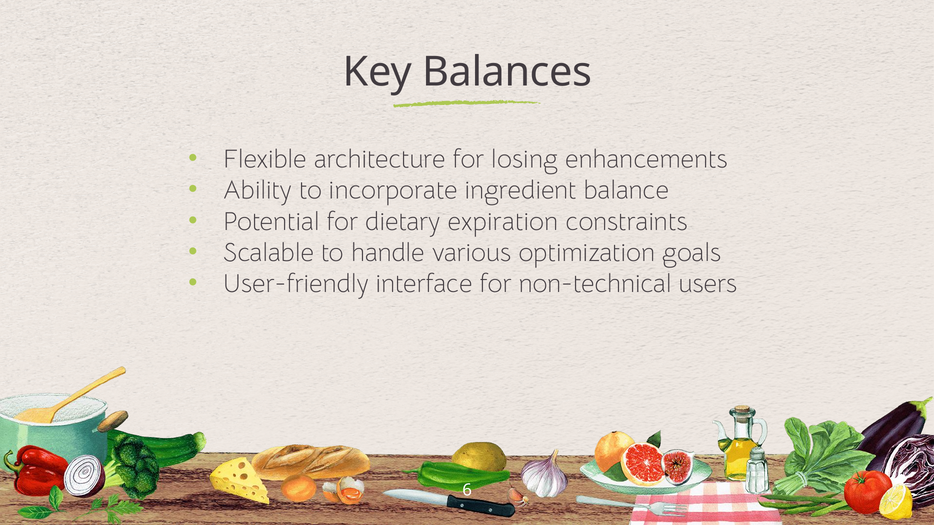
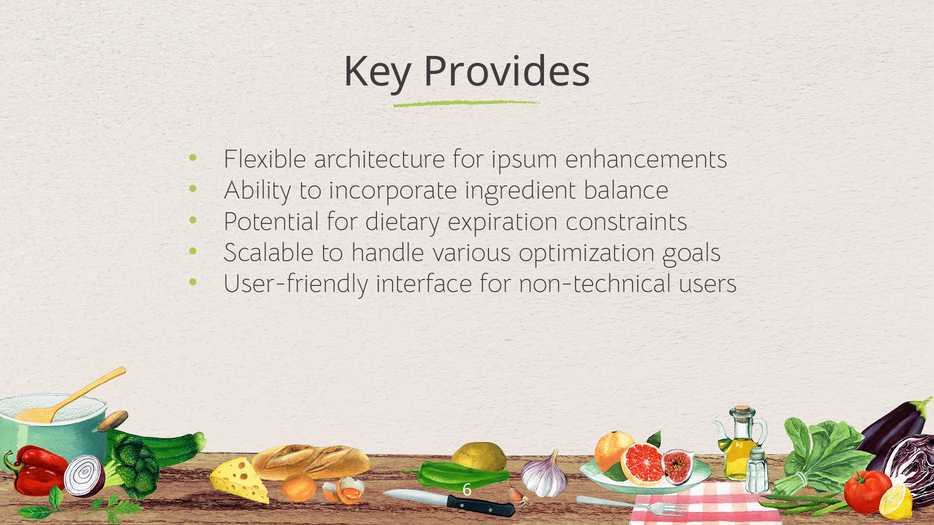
Balances: Balances -> Provides
losing: losing -> ipsum
